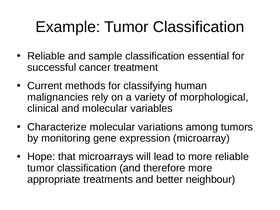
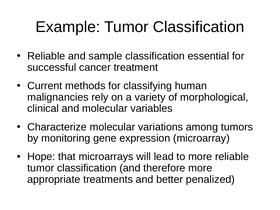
neighbour: neighbour -> penalized
